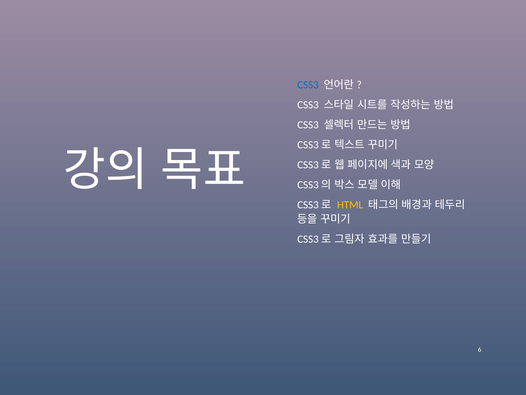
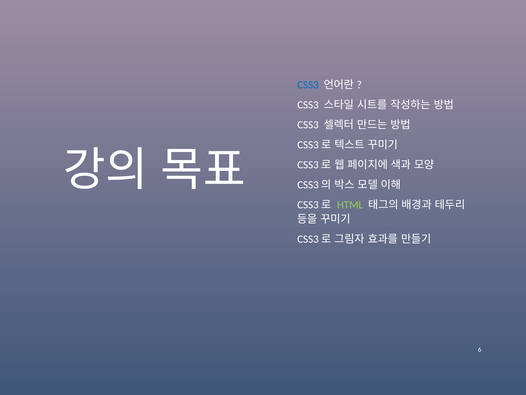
HTML colour: yellow -> light green
